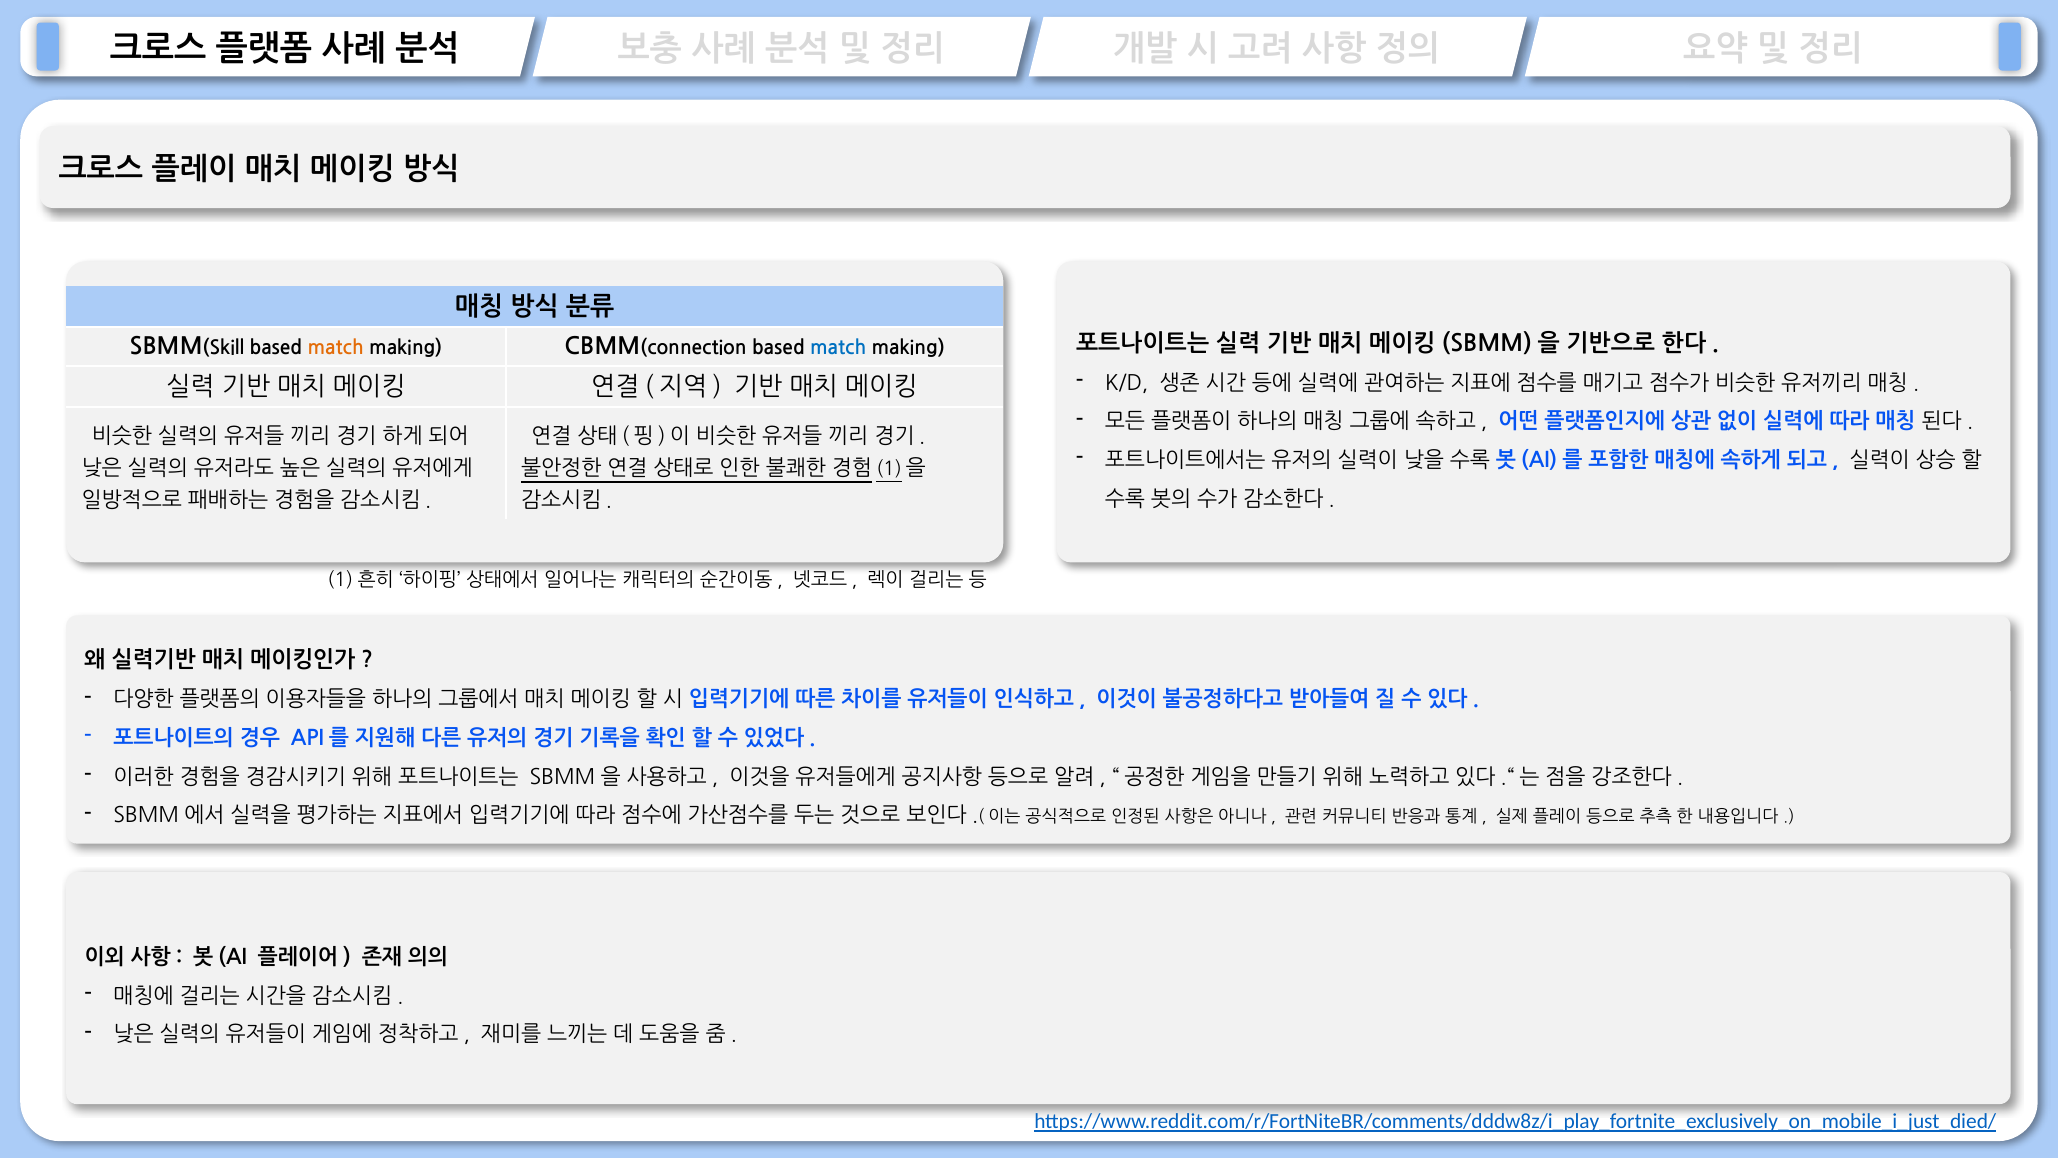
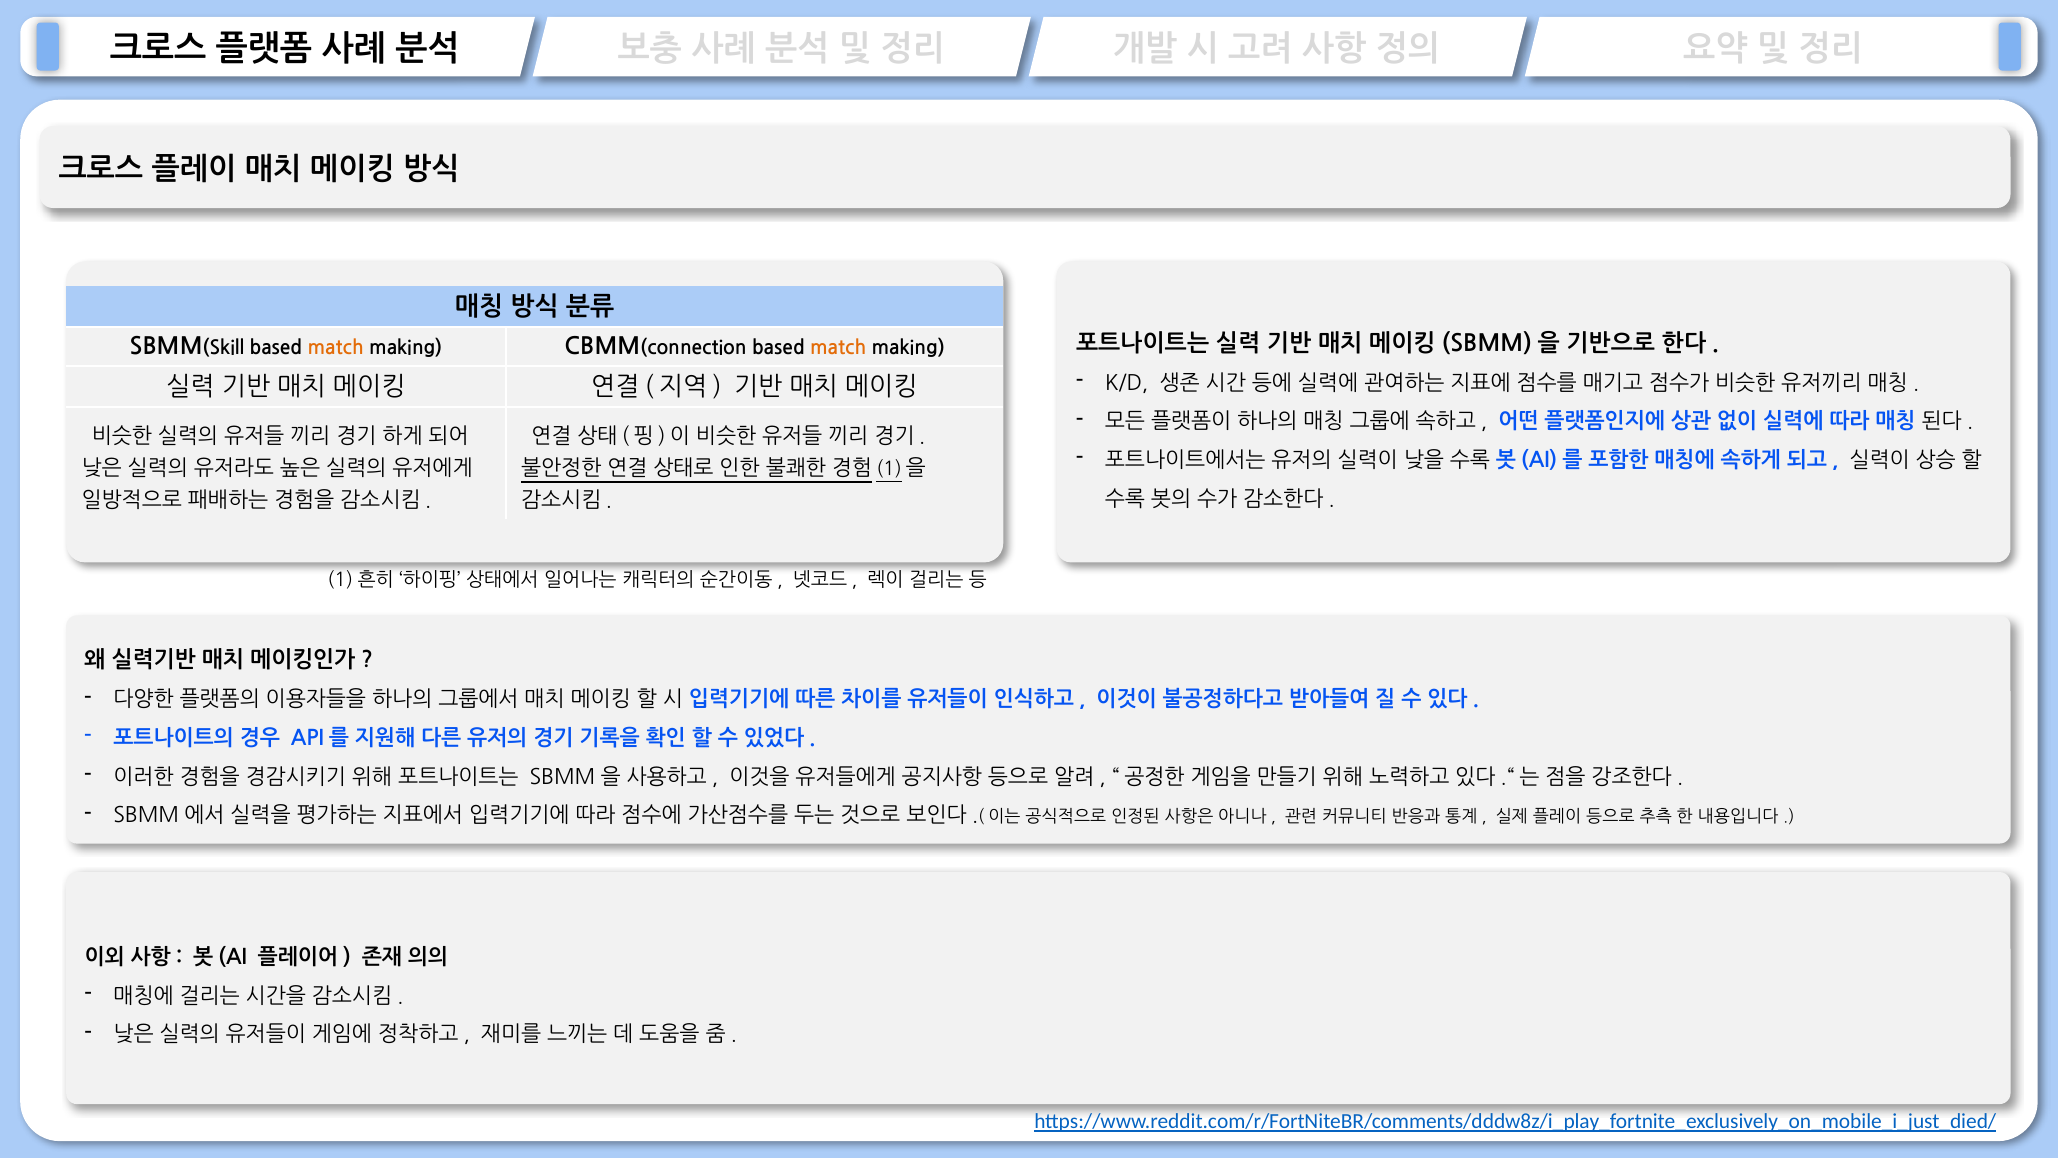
match at (838, 348) colour: blue -> orange
